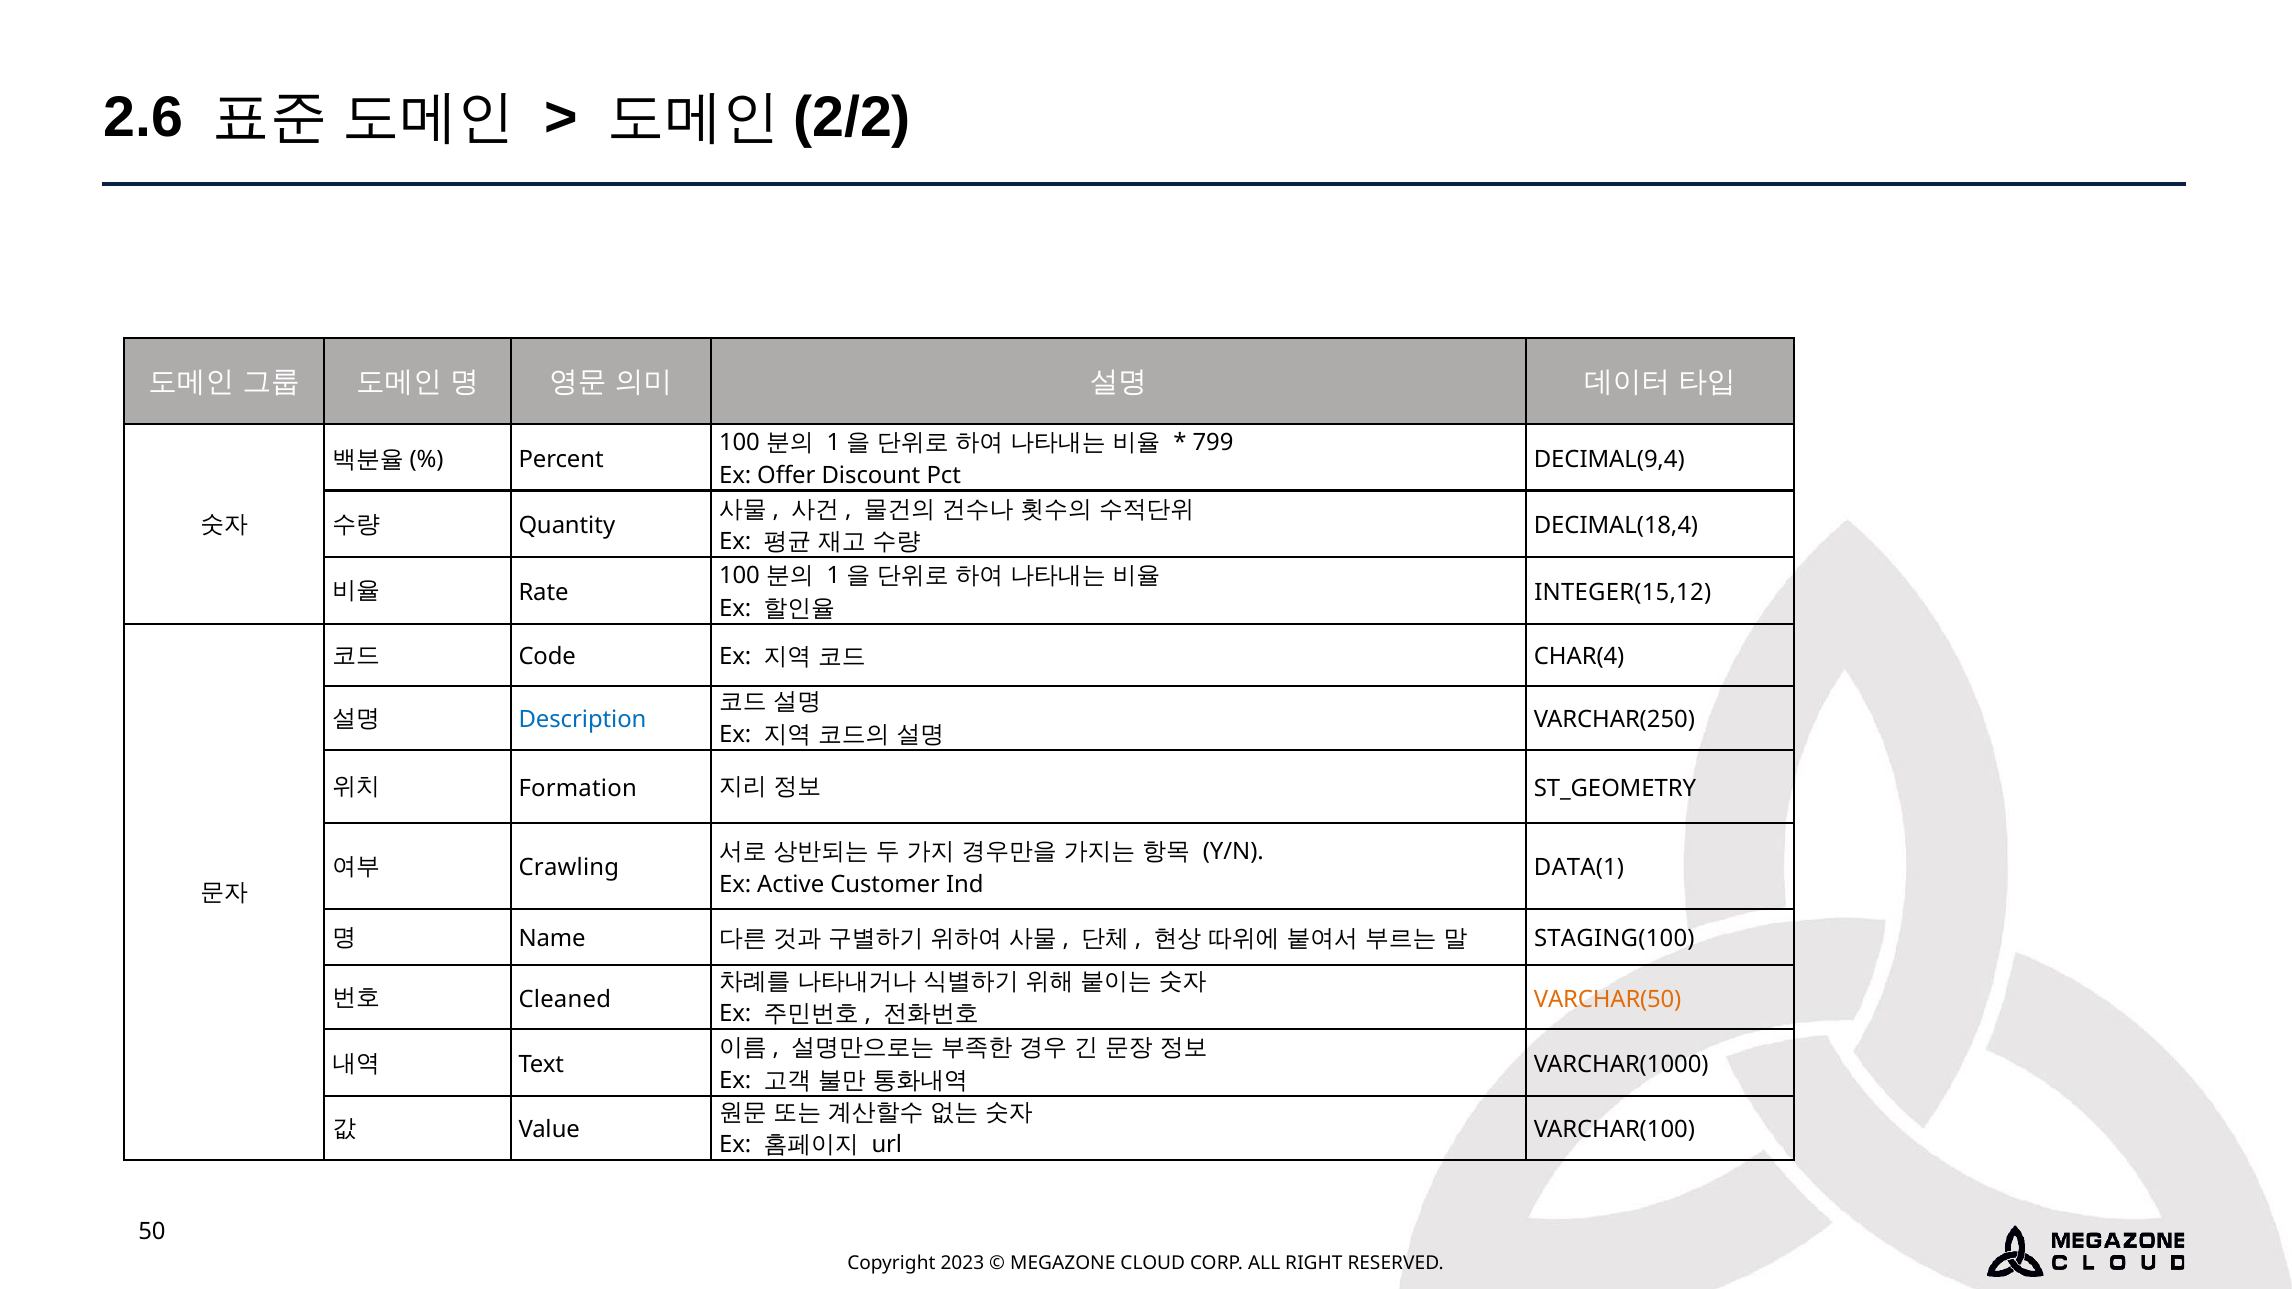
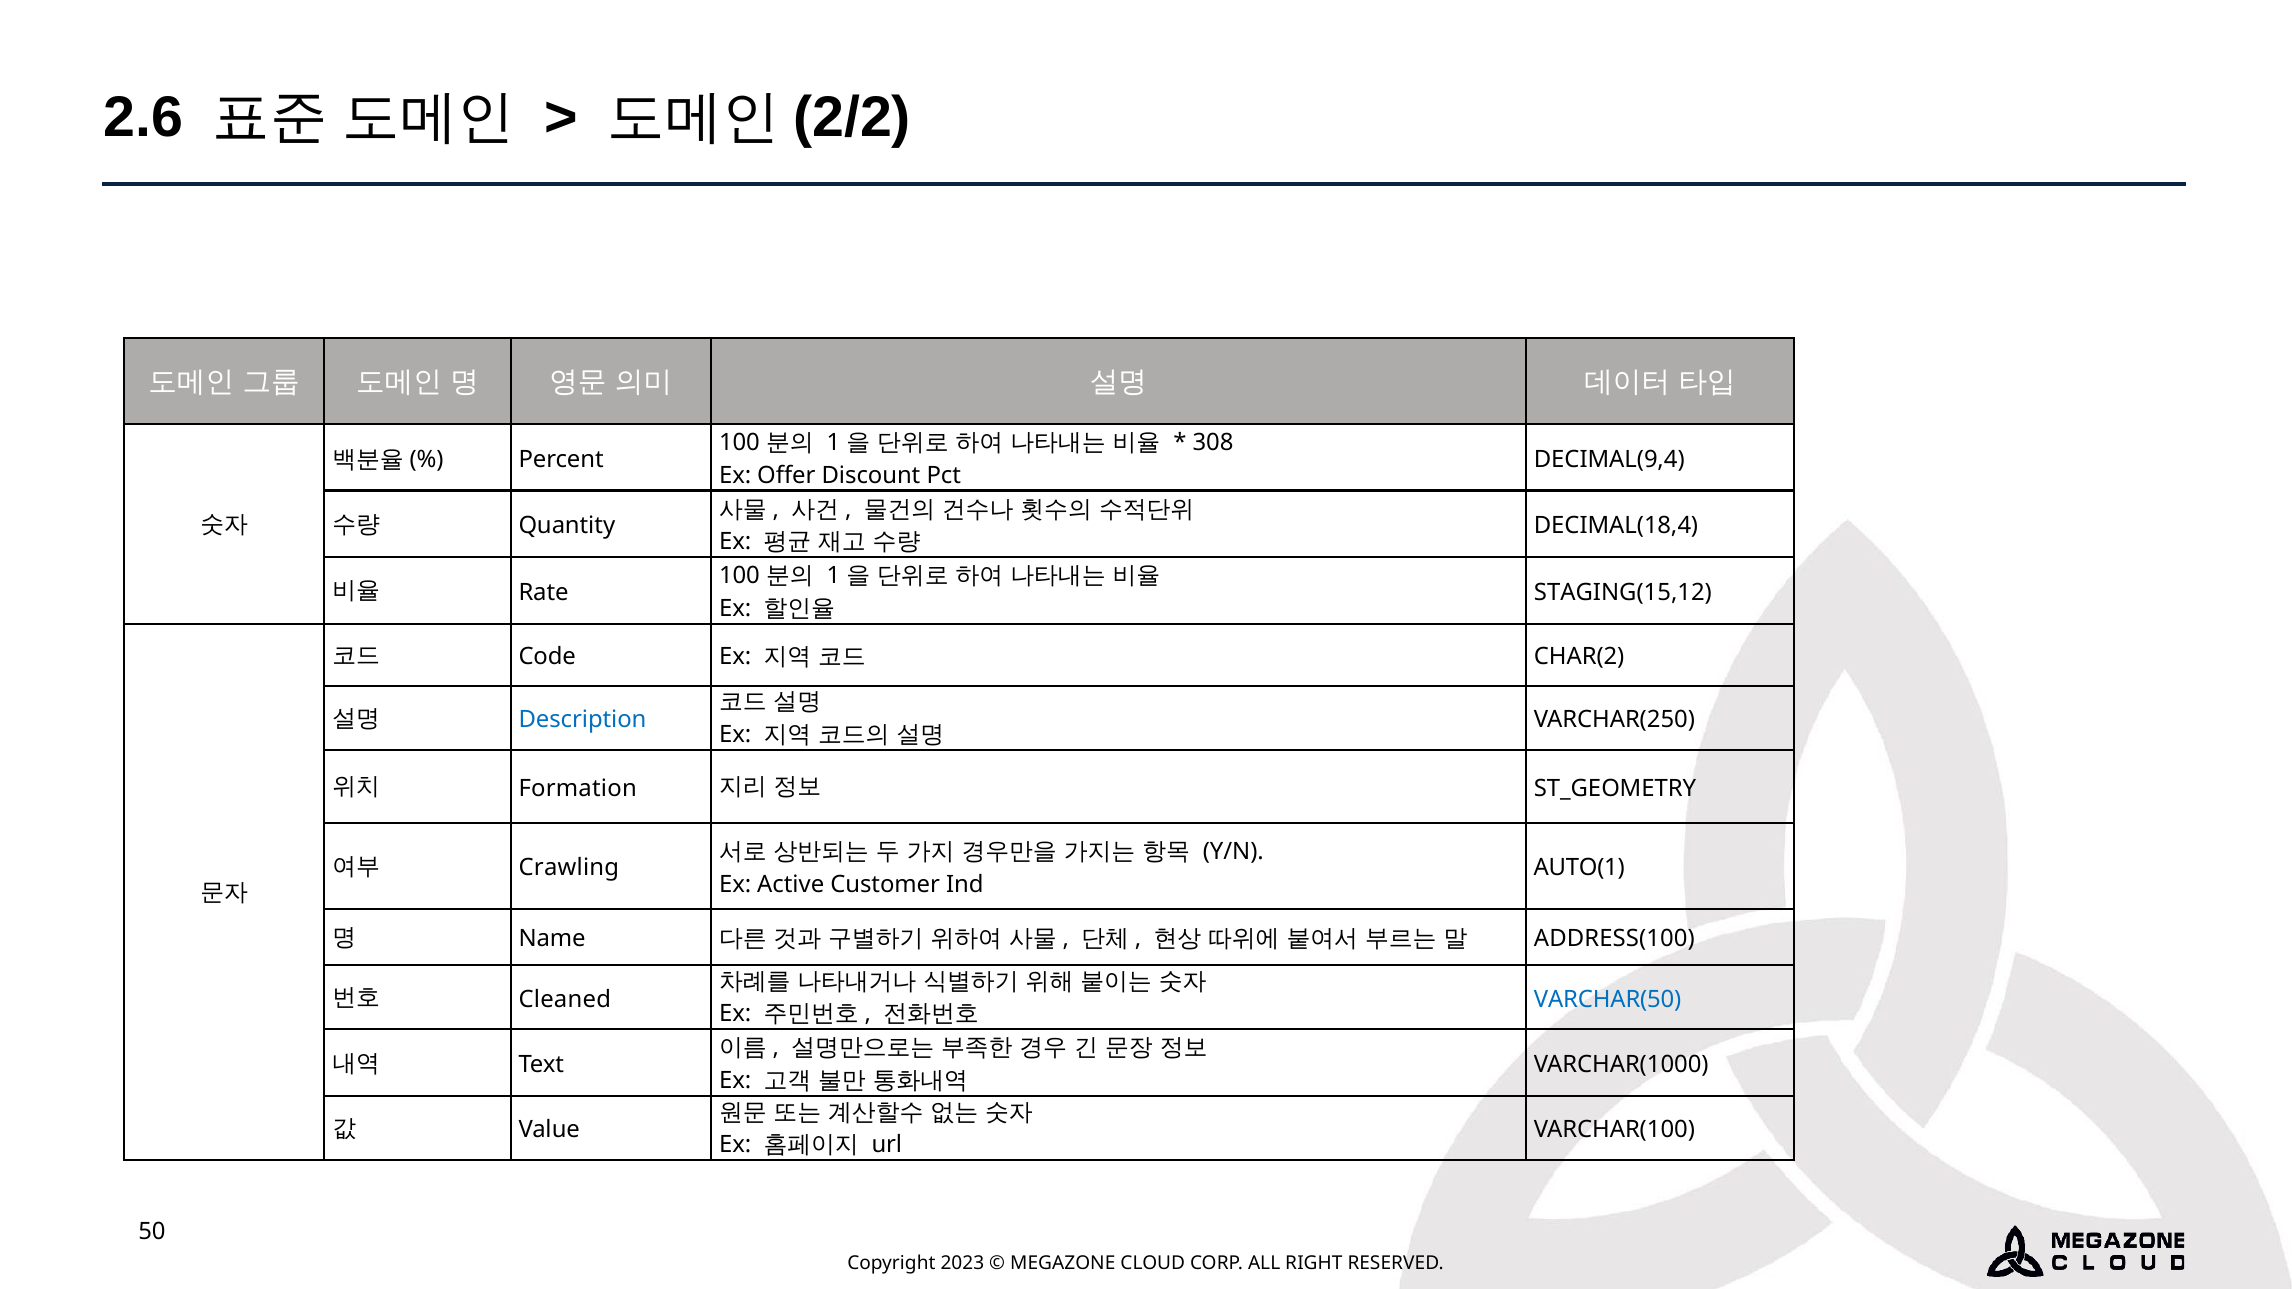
799: 799 -> 308
INTEGER(15,12: INTEGER(15,12 -> STAGING(15,12
CHAR(4: CHAR(4 -> CHAR(2
DATA(1: DATA(1 -> AUTO(1
STAGING(100: STAGING(100 -> ADDRESS(100
VARCHAR(50 colour: orange -> blue
